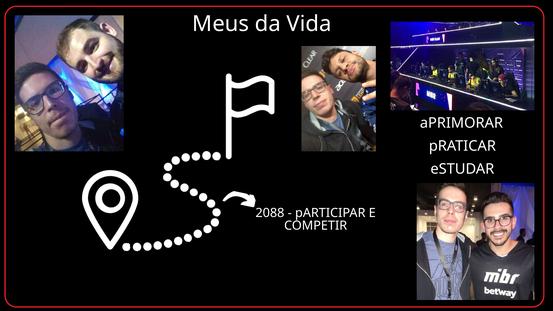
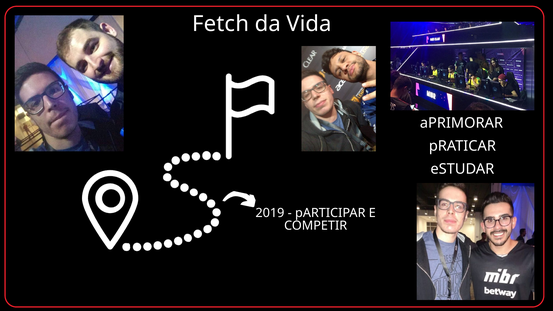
Meus: Meus -> Fetch
2088: 2088 -> 2019
